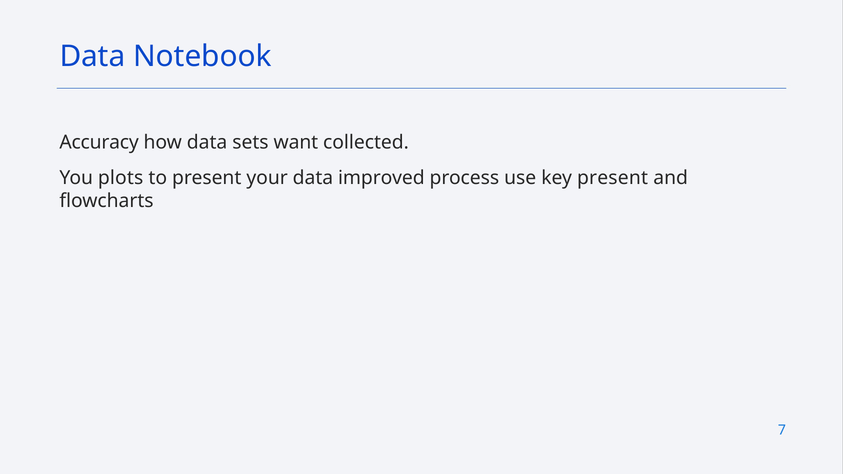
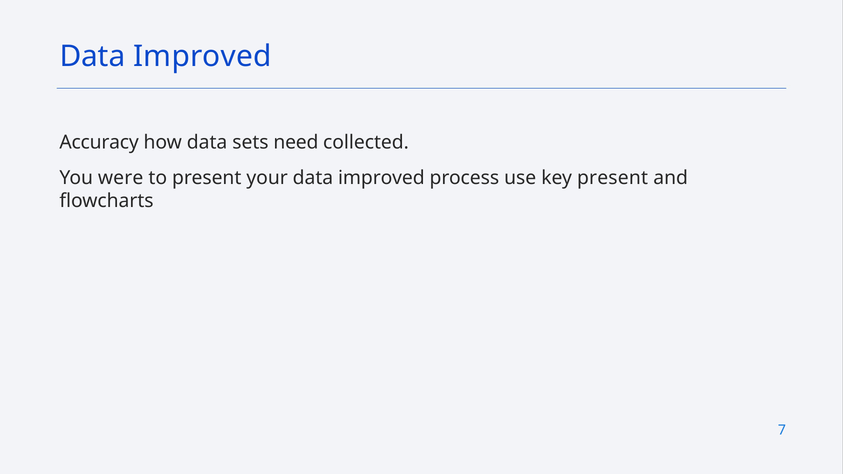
Notebook at (202, 56): Notebook -> Improved
want: want -> need
plots: plots -> were
